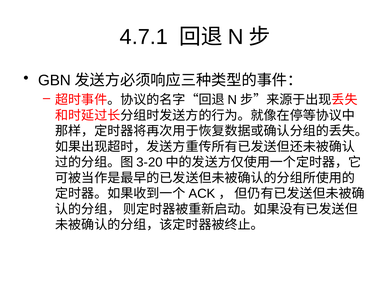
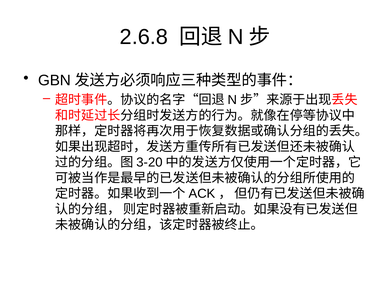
4.7.1: 4.7.1 -> 2.6.8
